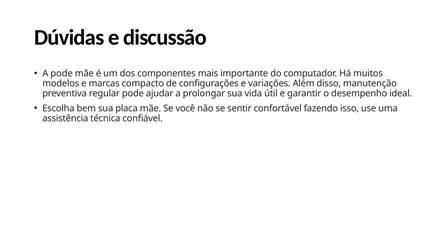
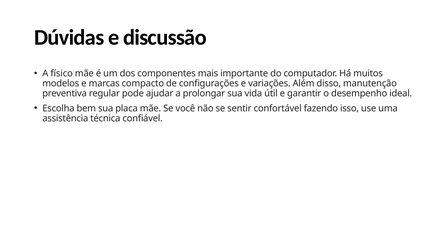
A pode: pode -> físico
